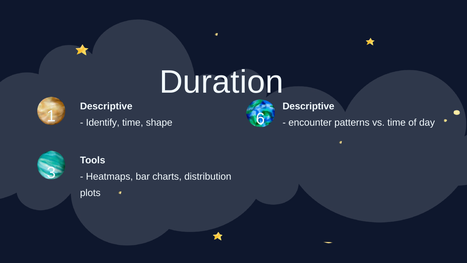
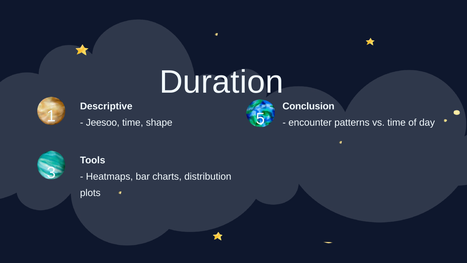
Descriptive at (308, 106): Descriptive -> Conclusion
6: 6 -> 5
Identify: Identify -> Jeesoo
